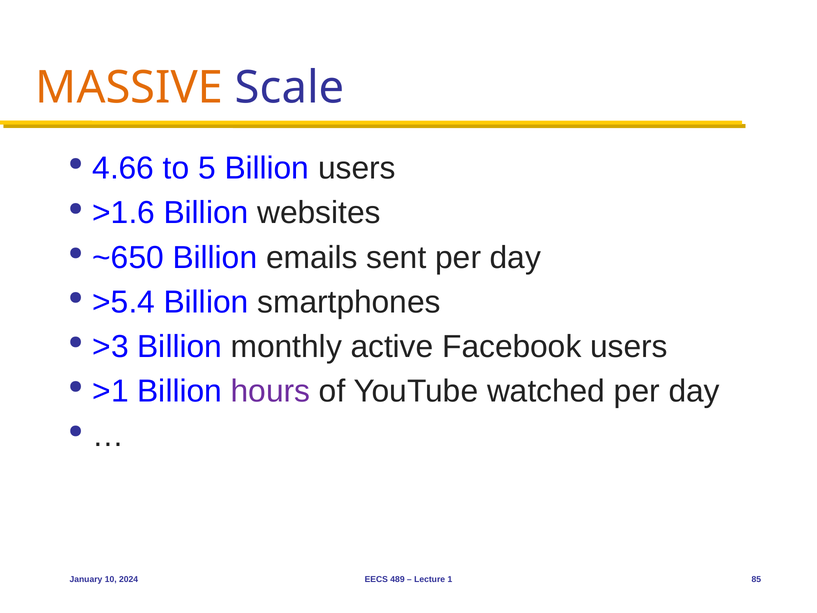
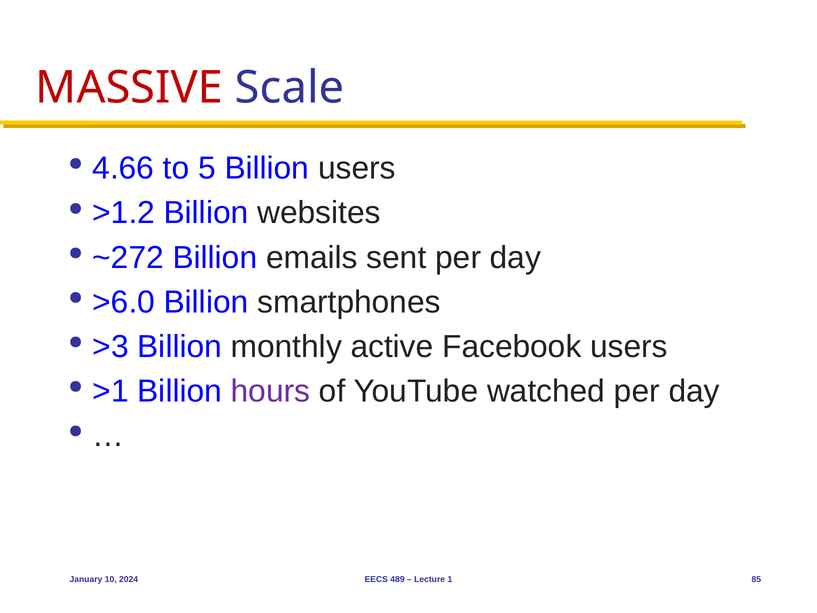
MASSIVE colour: orange -> red
>1.6: >1.6 -> >1.2
~650: ~650 -> ~272
>5.4: >5.4 -> >6.0
